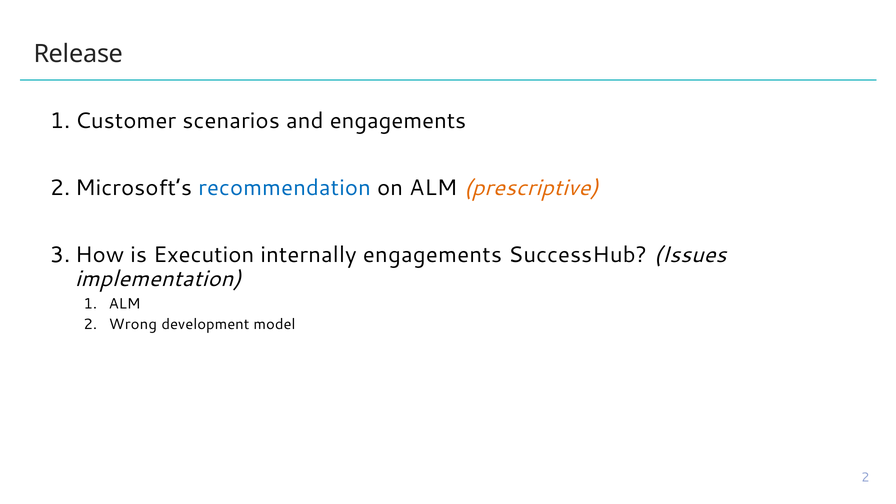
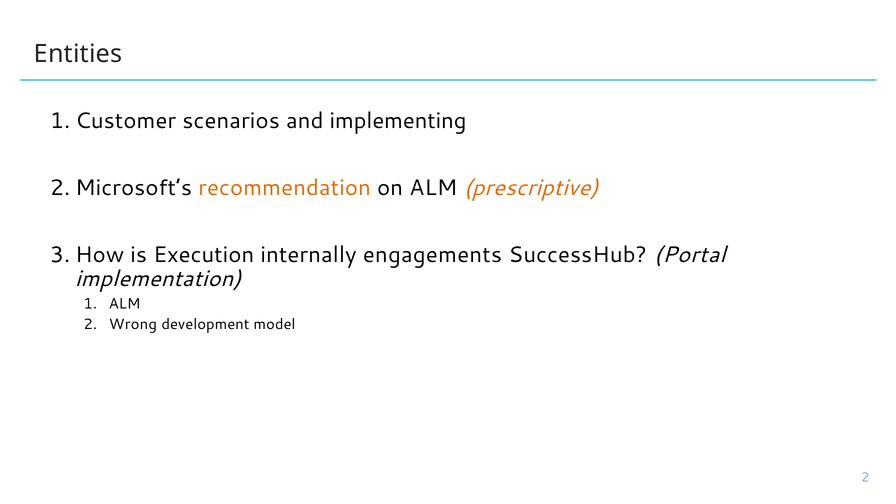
Release: Release -> Entities
and engagements: engagements -> implementing
recommendation colour: blue -> orange
Issues: Issues -> Portal
